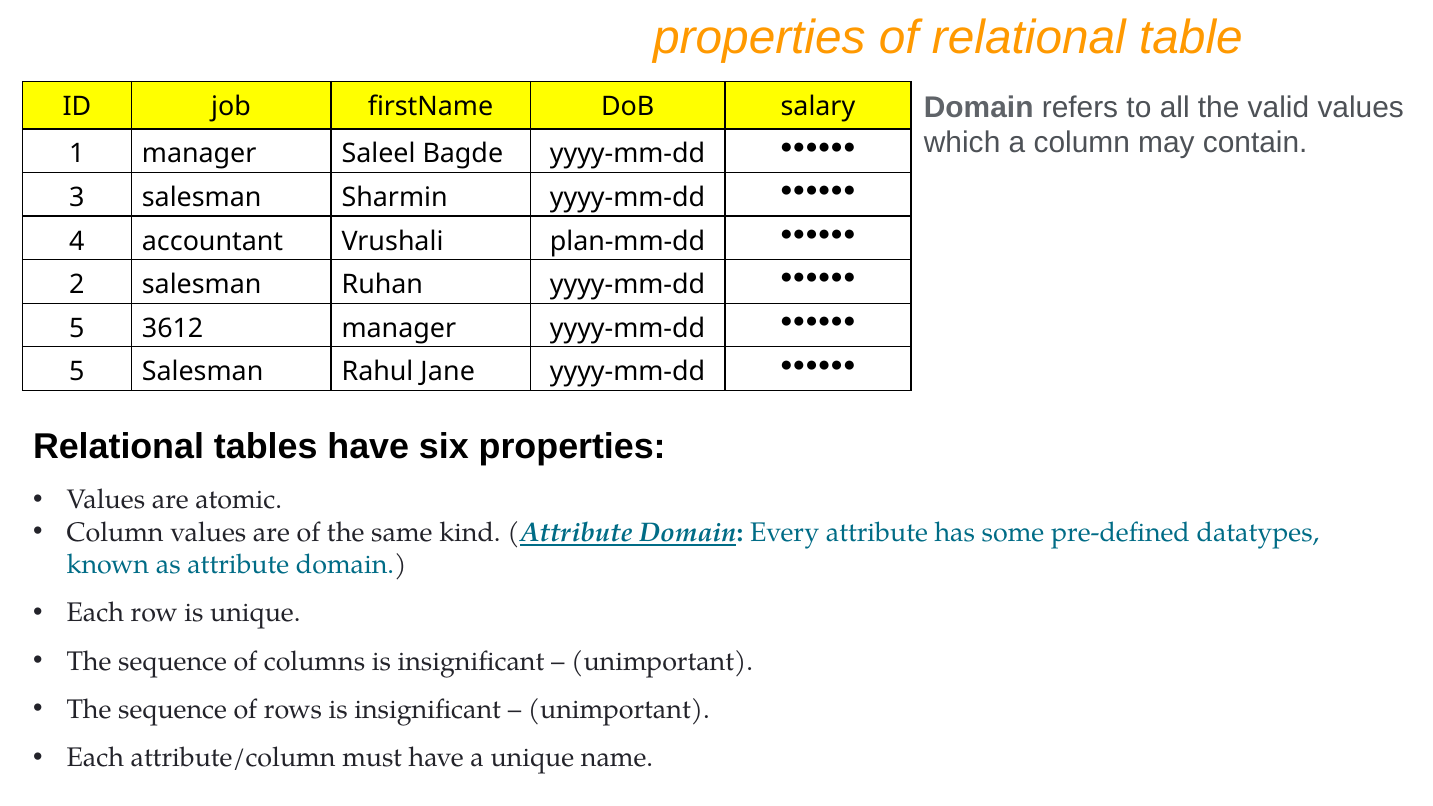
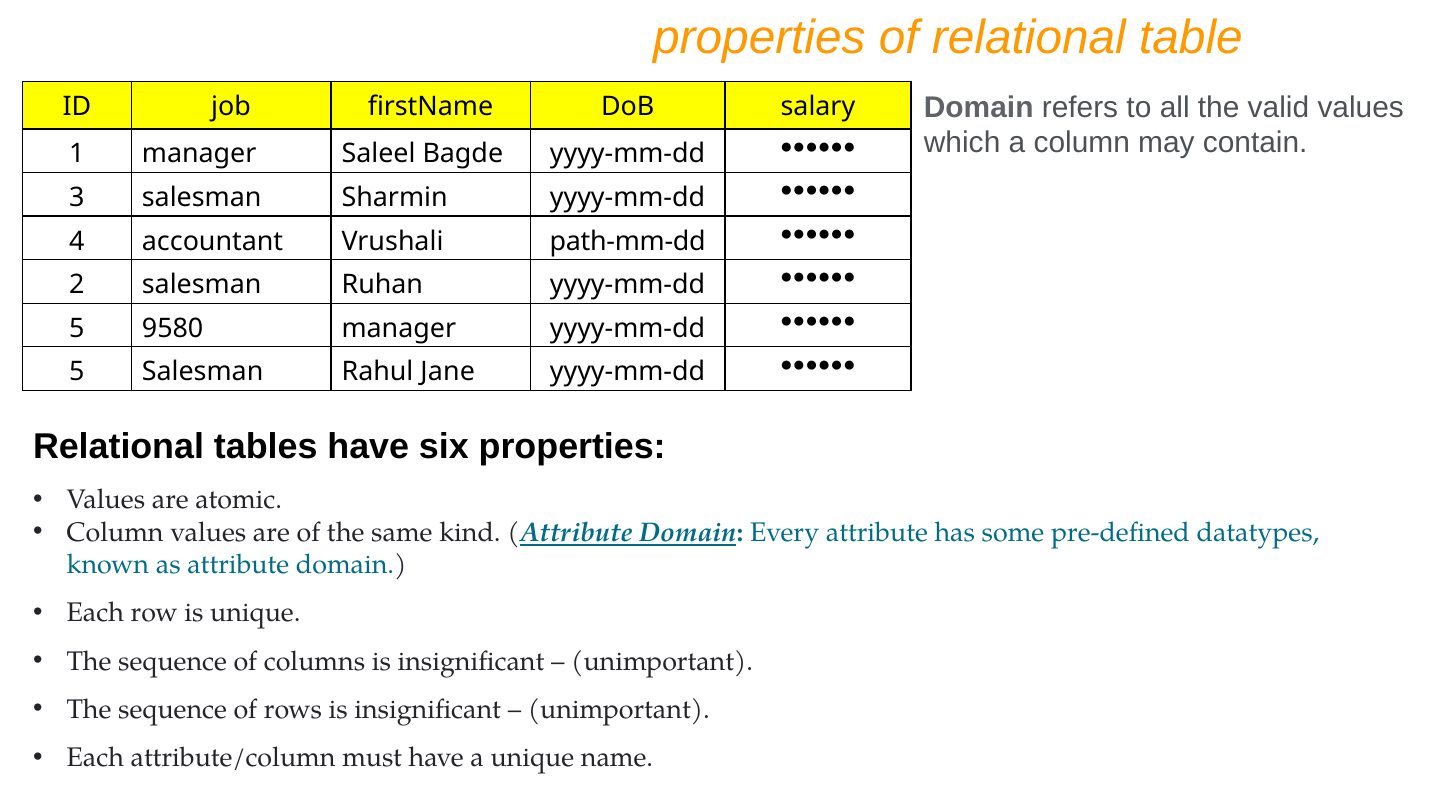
plan-mm-dd: plan-mm-dd -> path-mm-dd
3612: 3612 -> 9580
